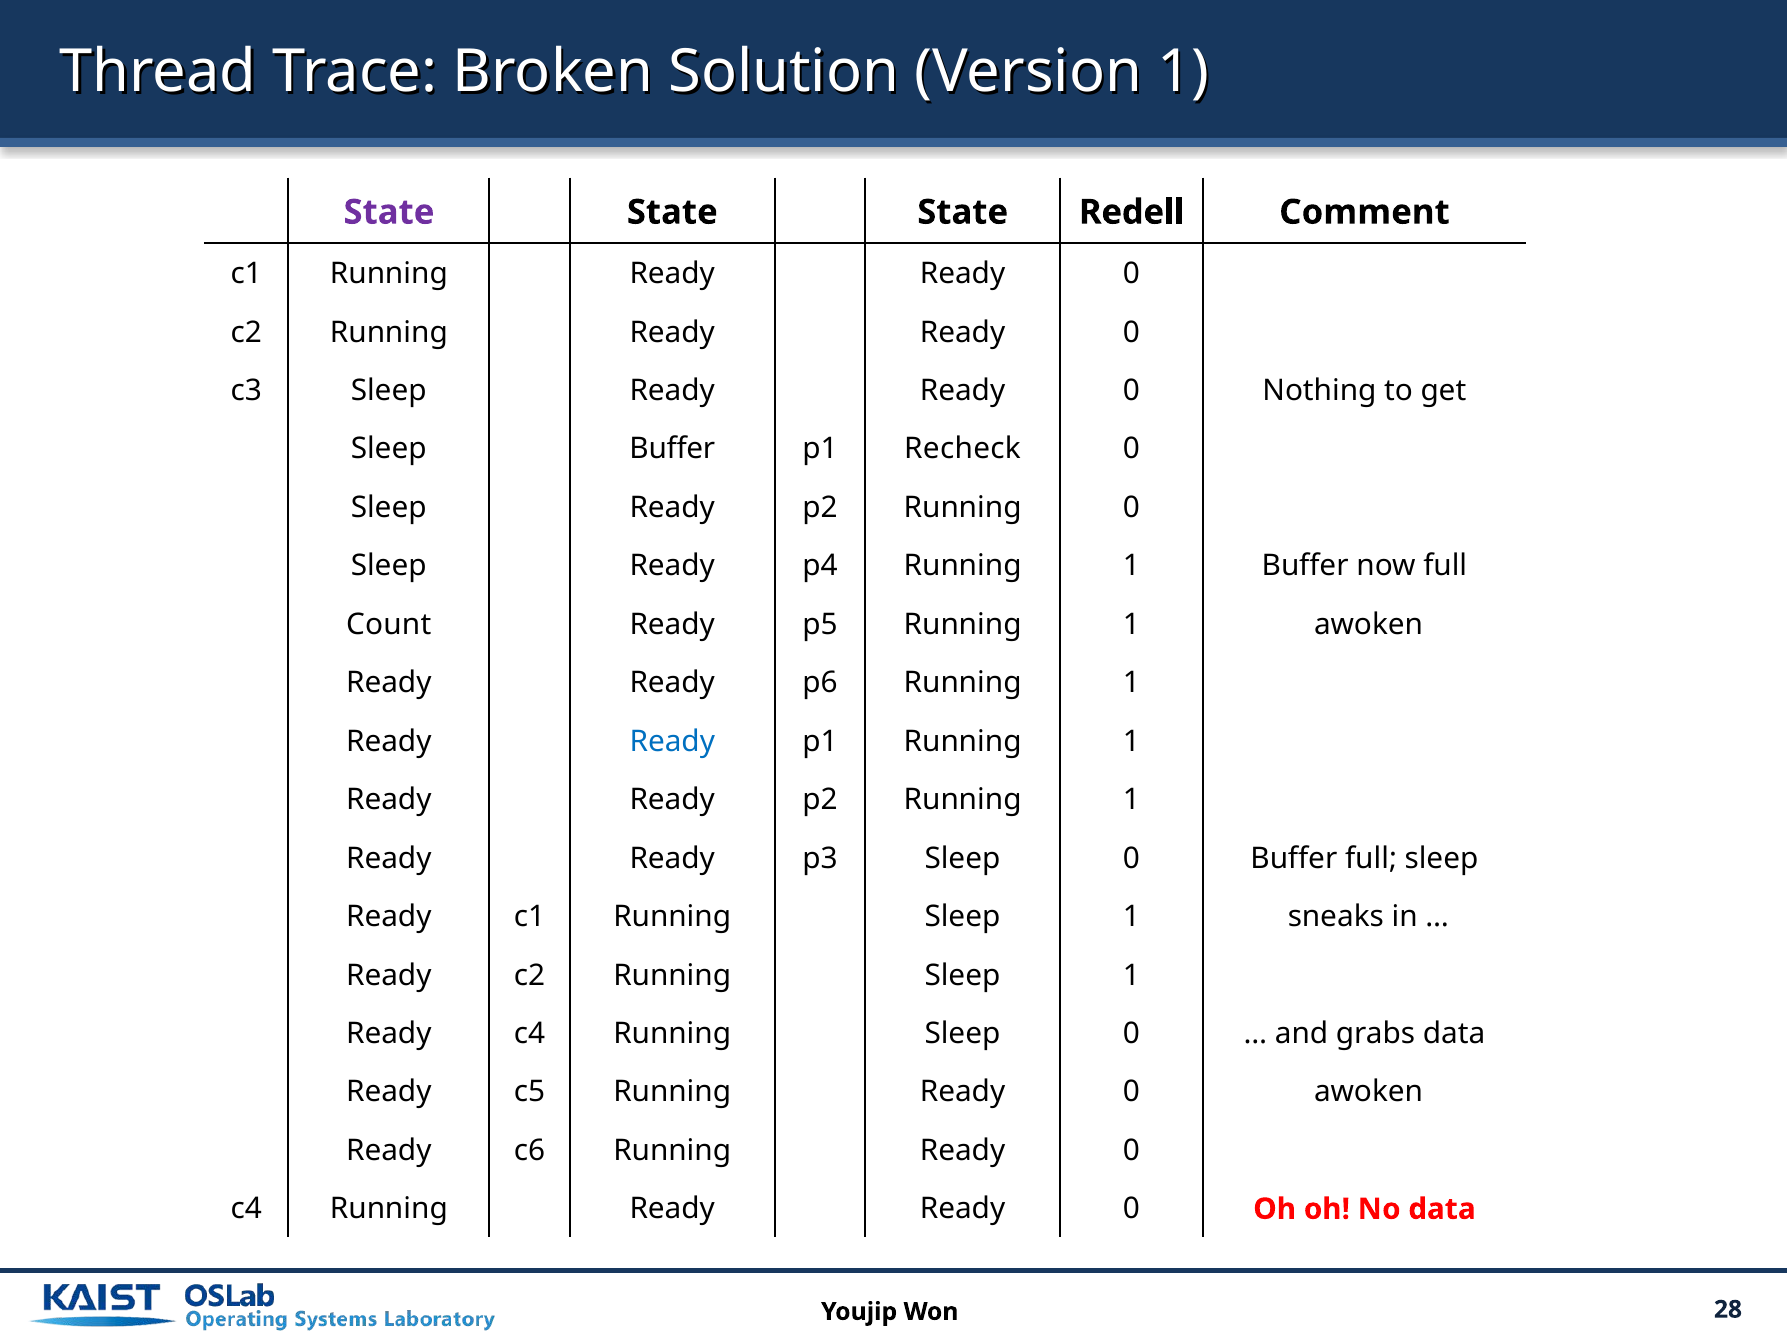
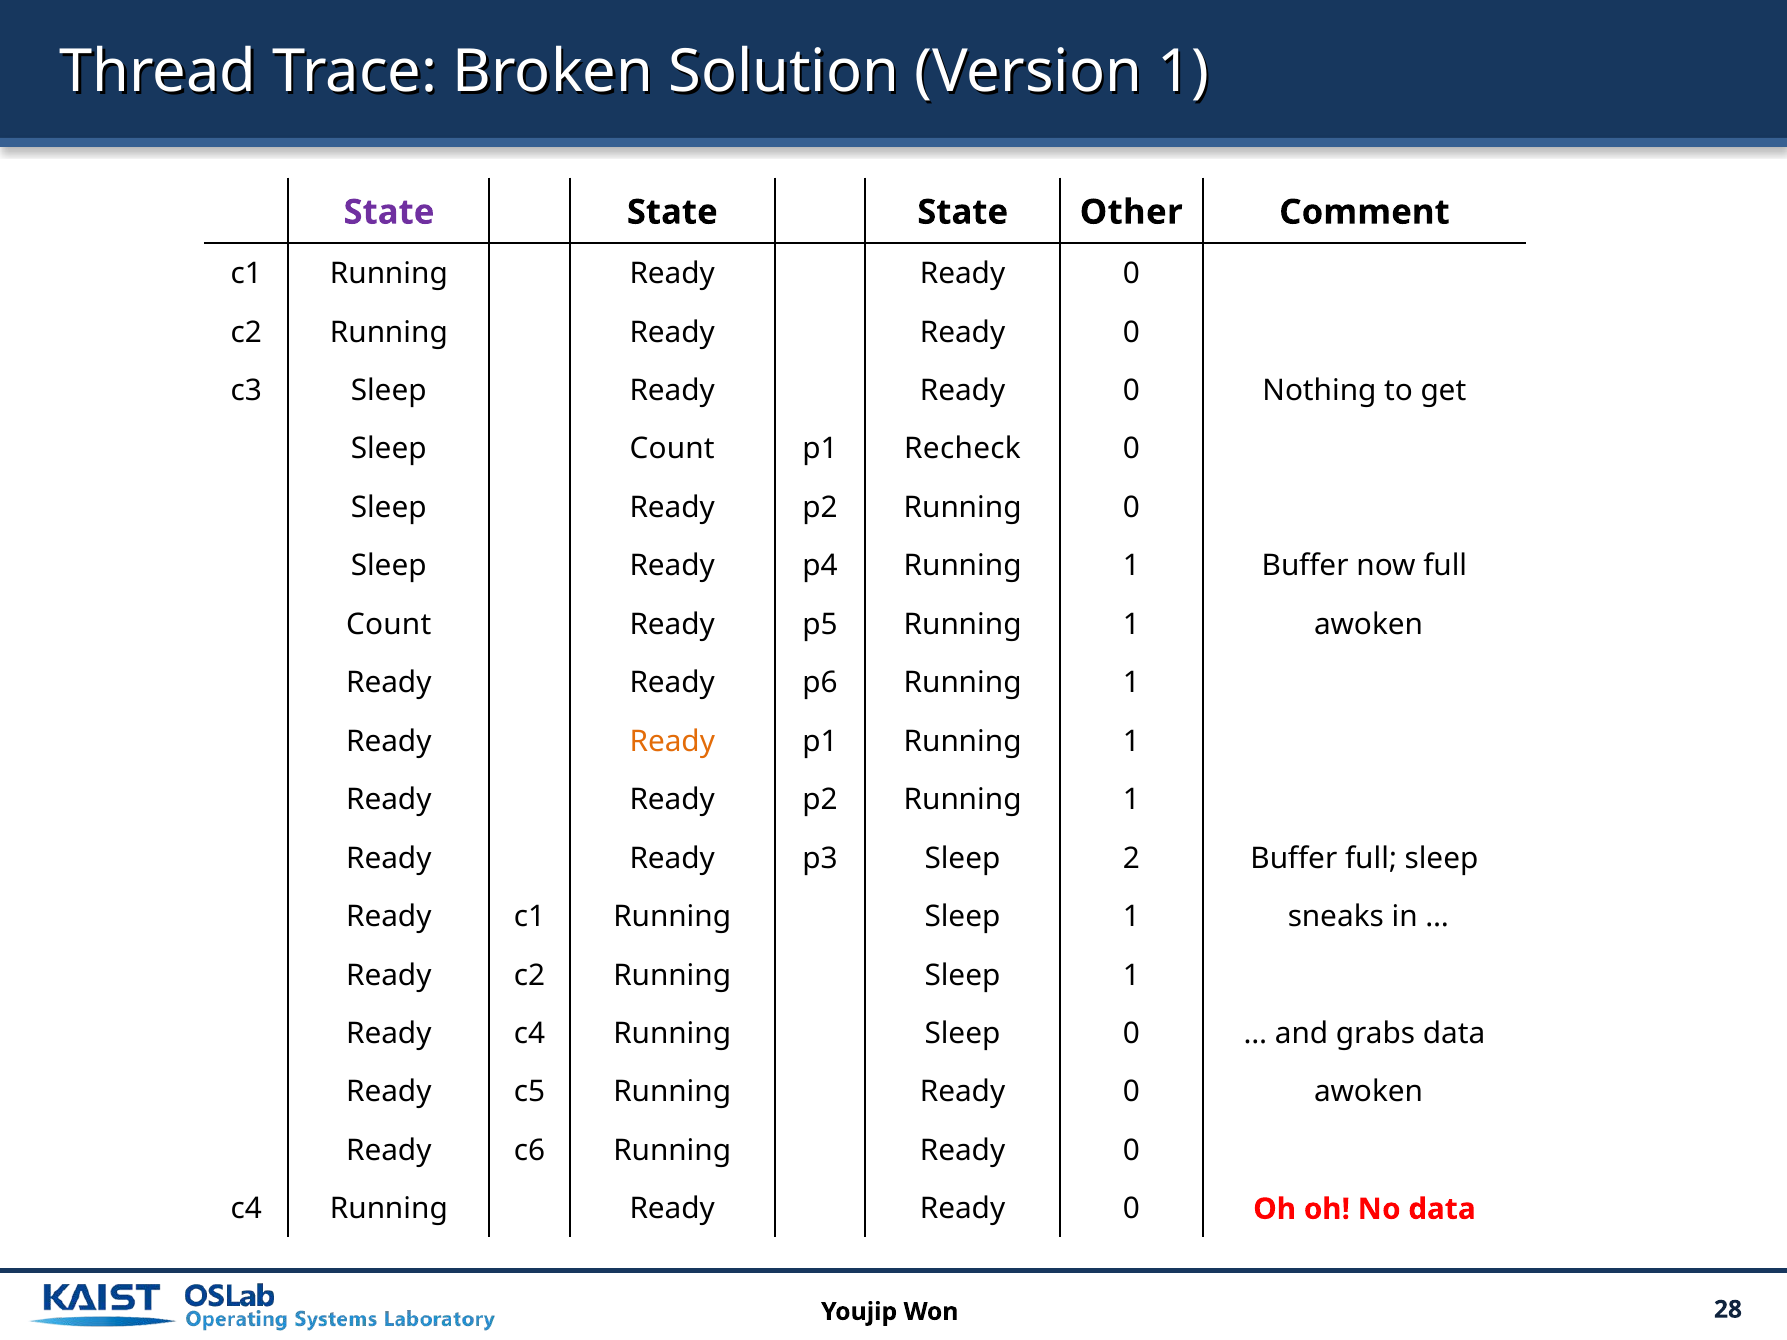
Redell: Redell -> Other
Sleep Buffer: Buffer -> Count
Ready at (672, 742) colour: blue -> orange
p3 Sleep 0: 0 -> 2
